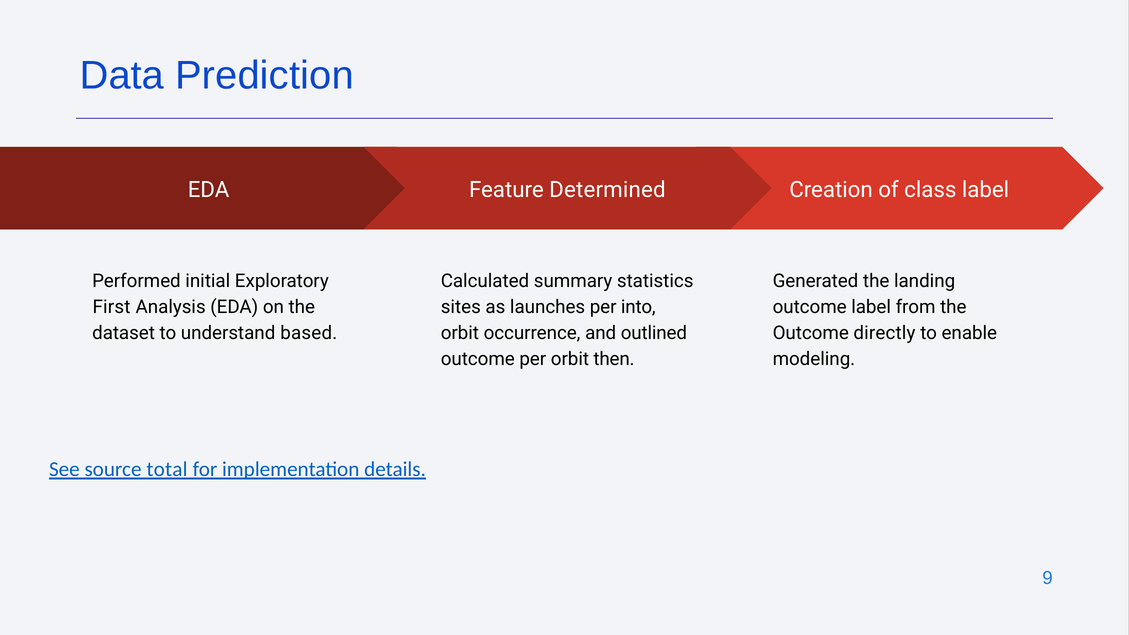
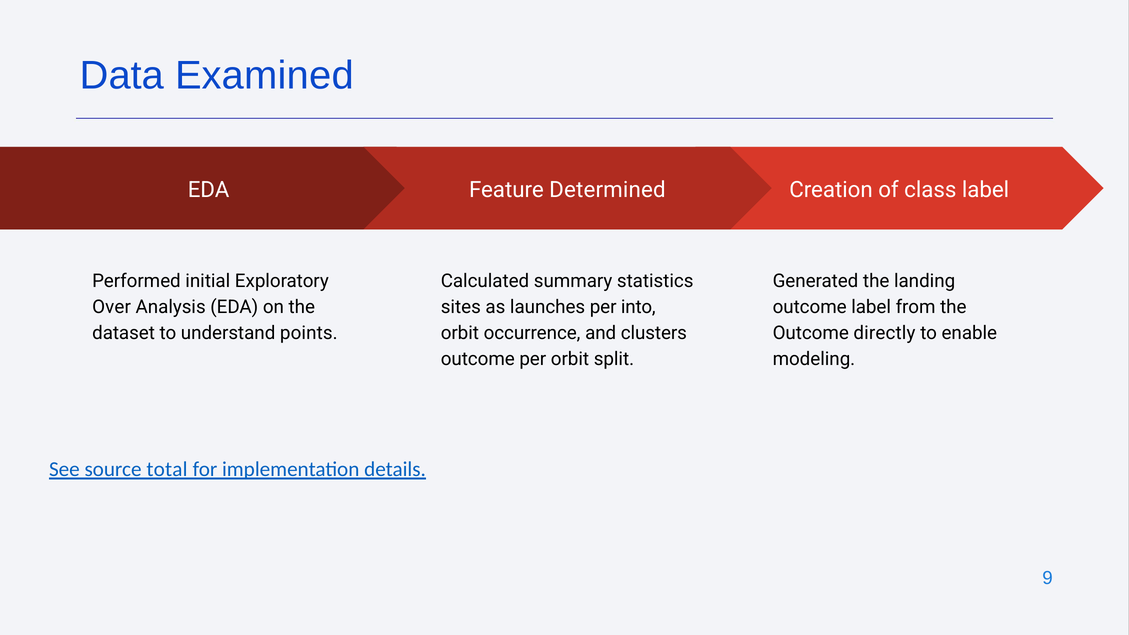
Prediction: Prediction -> Examined
First: First -> Over
based: based -> points
outlined: outlined -> clusters
then: then -> split
